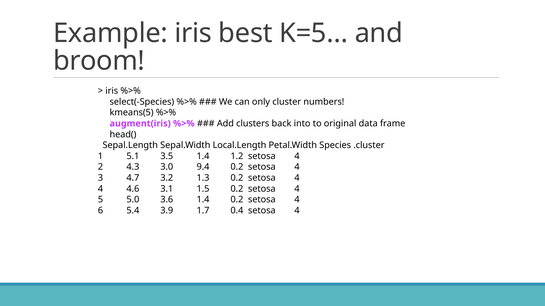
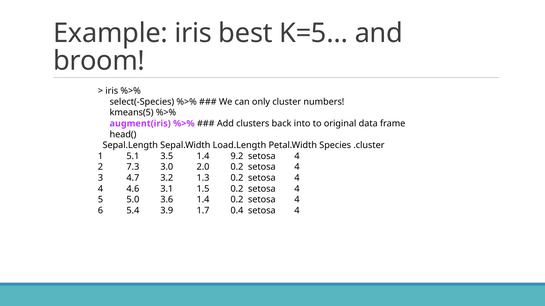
Local.Length: Local.Length -> Load.Length
1.2: 1.2 -> 9.2
4.3: 4.3 -> 7.3
9.4: 9.4 -> 2.0
